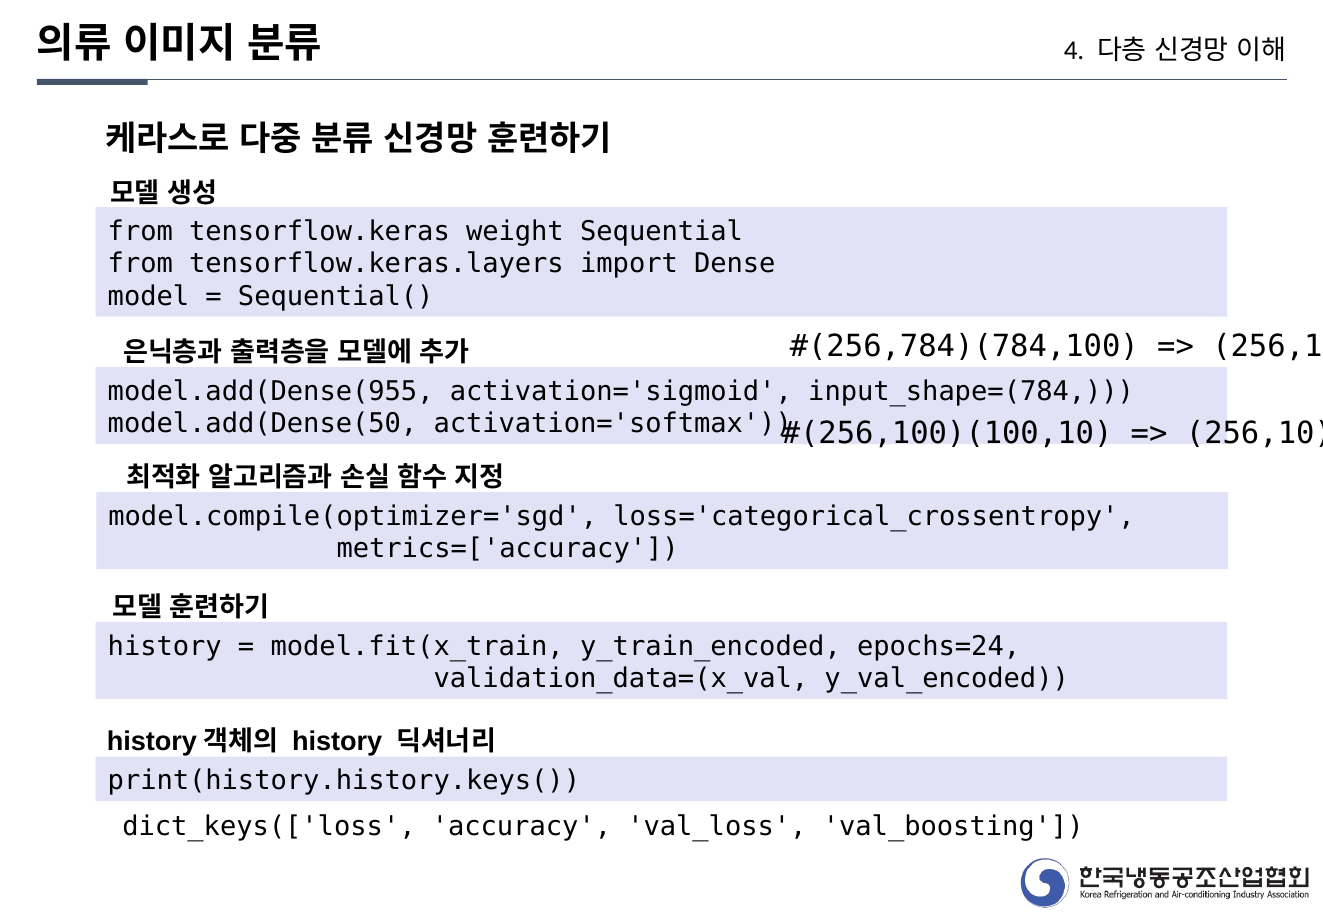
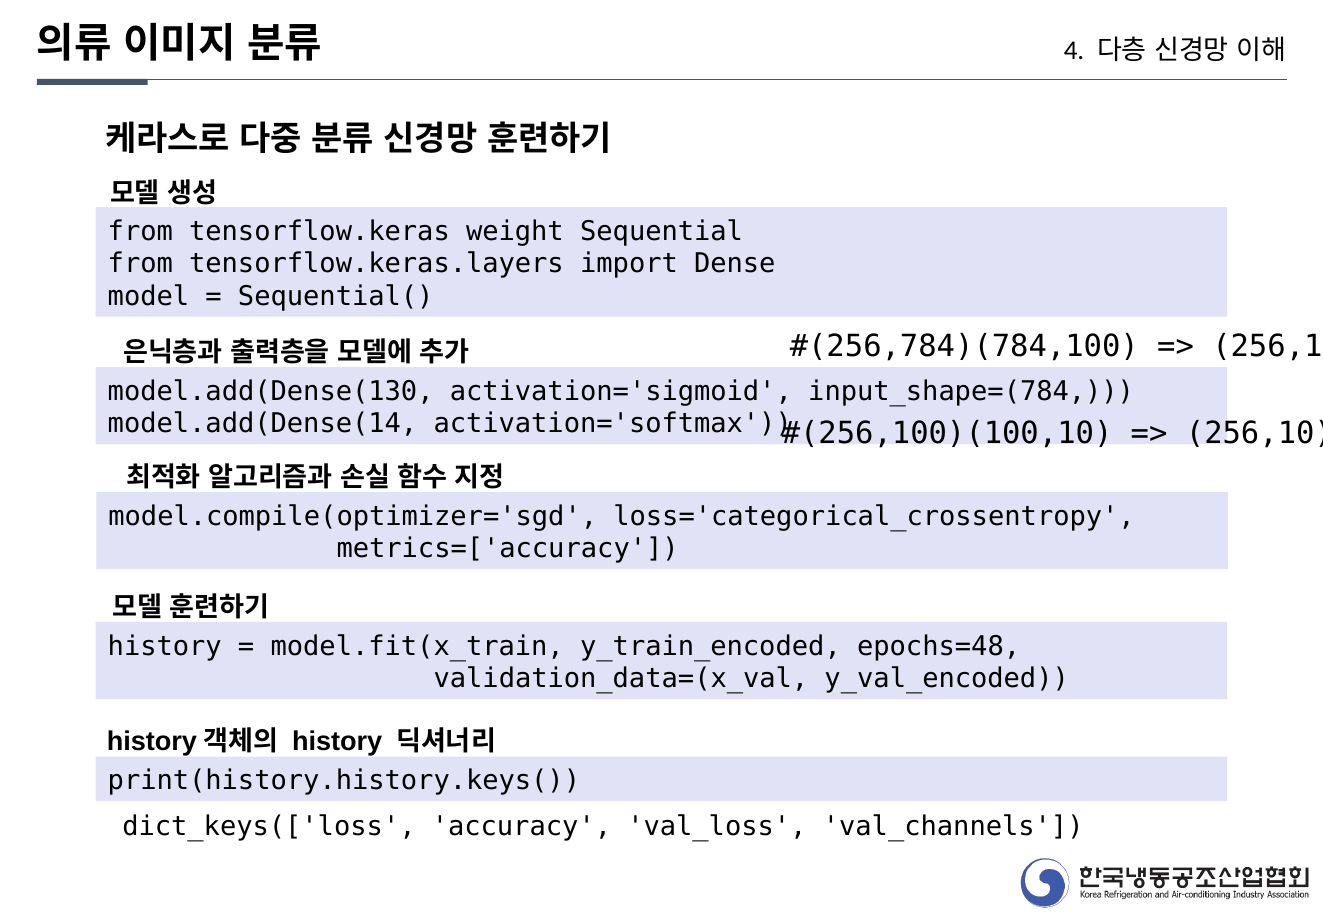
model.add(Dense(955: model.add(Dense(955 -> model.add(Dense(130
model.add(Dense(50: model.add(Dense(50 -> model.add(Dense(14
epochs=24: epochs=24 -> epochs=48
val_boosting: val_boosting -> val_channels
